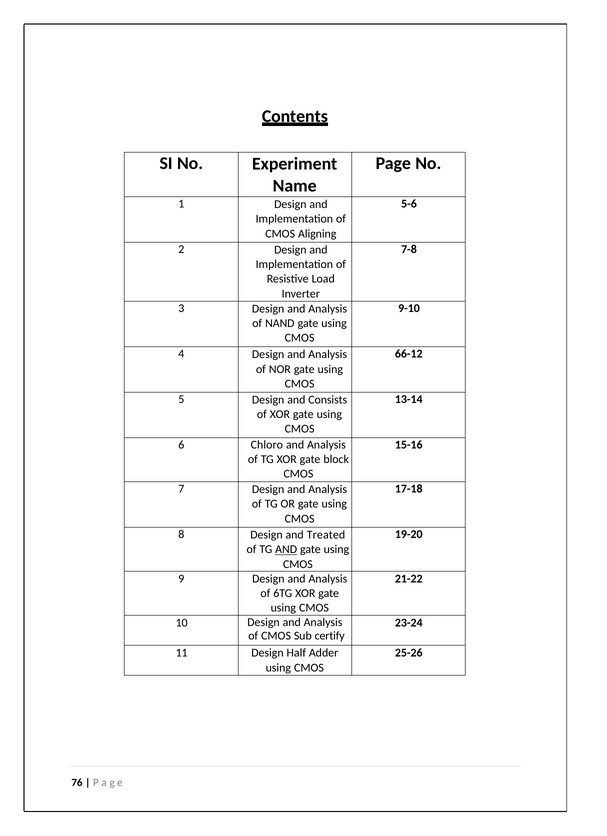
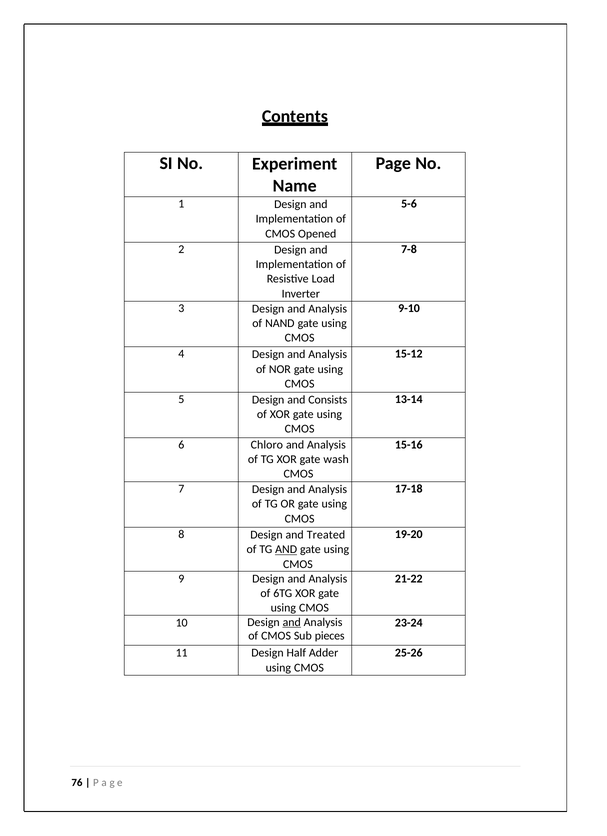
Aligning: Aligning -> Opened
66-12: 66-12 -> 15-12
block: block -> wash
and at (292, 622) underline: none -> present
certify: certify -> pieces
